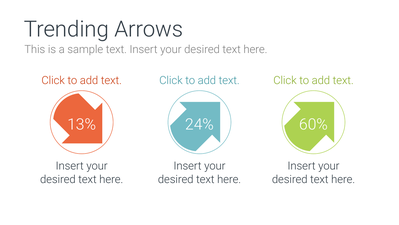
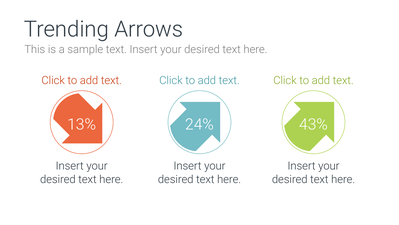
60%: 60% -> 43%
